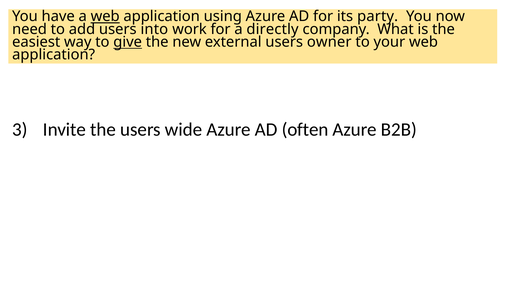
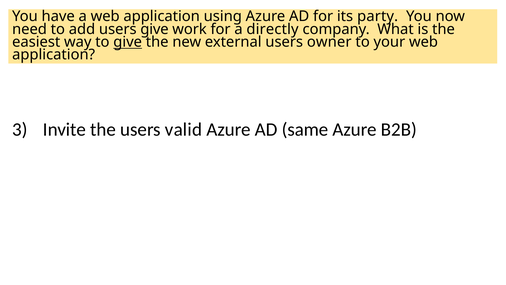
web at (105, 16) underline: present -> none
users into: into -> give
wide: wide -> valid
often: often -> same
